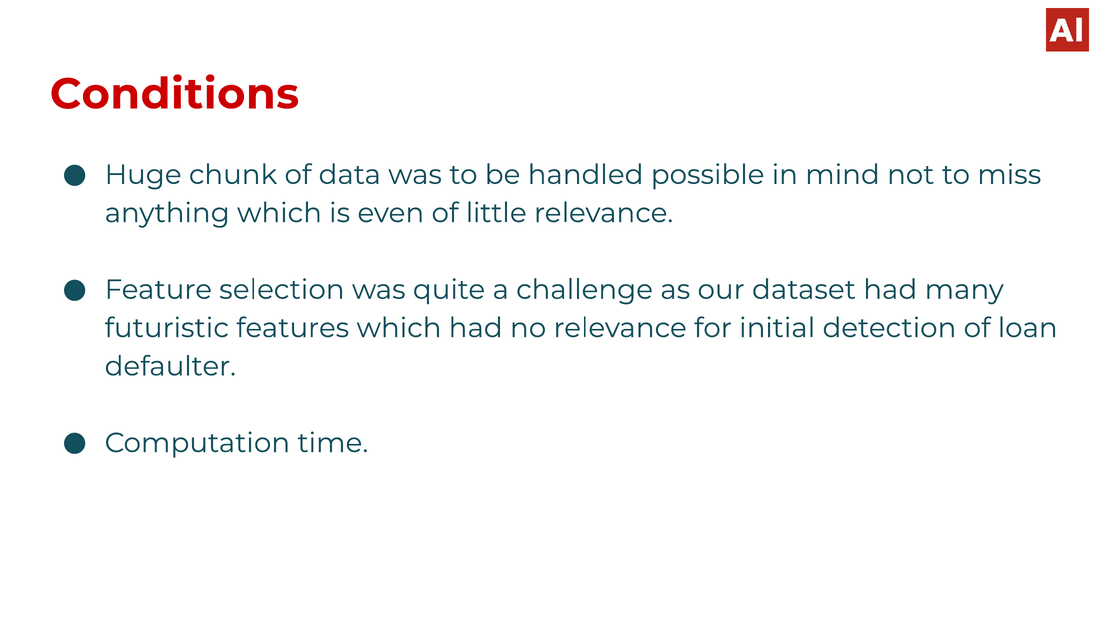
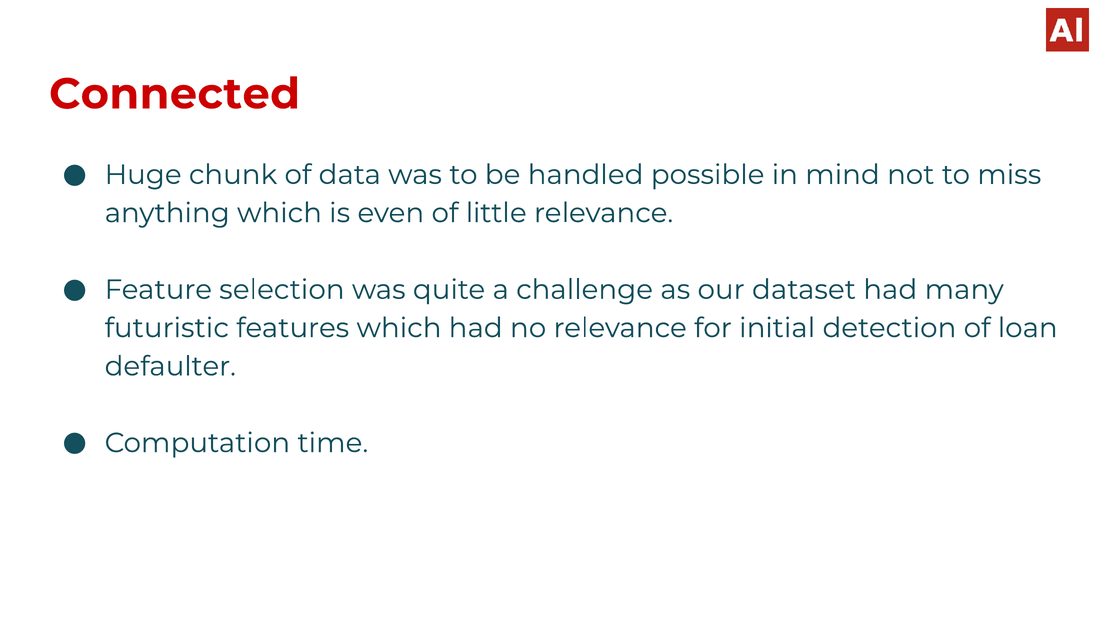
Conditions: Conditions -> Connected
